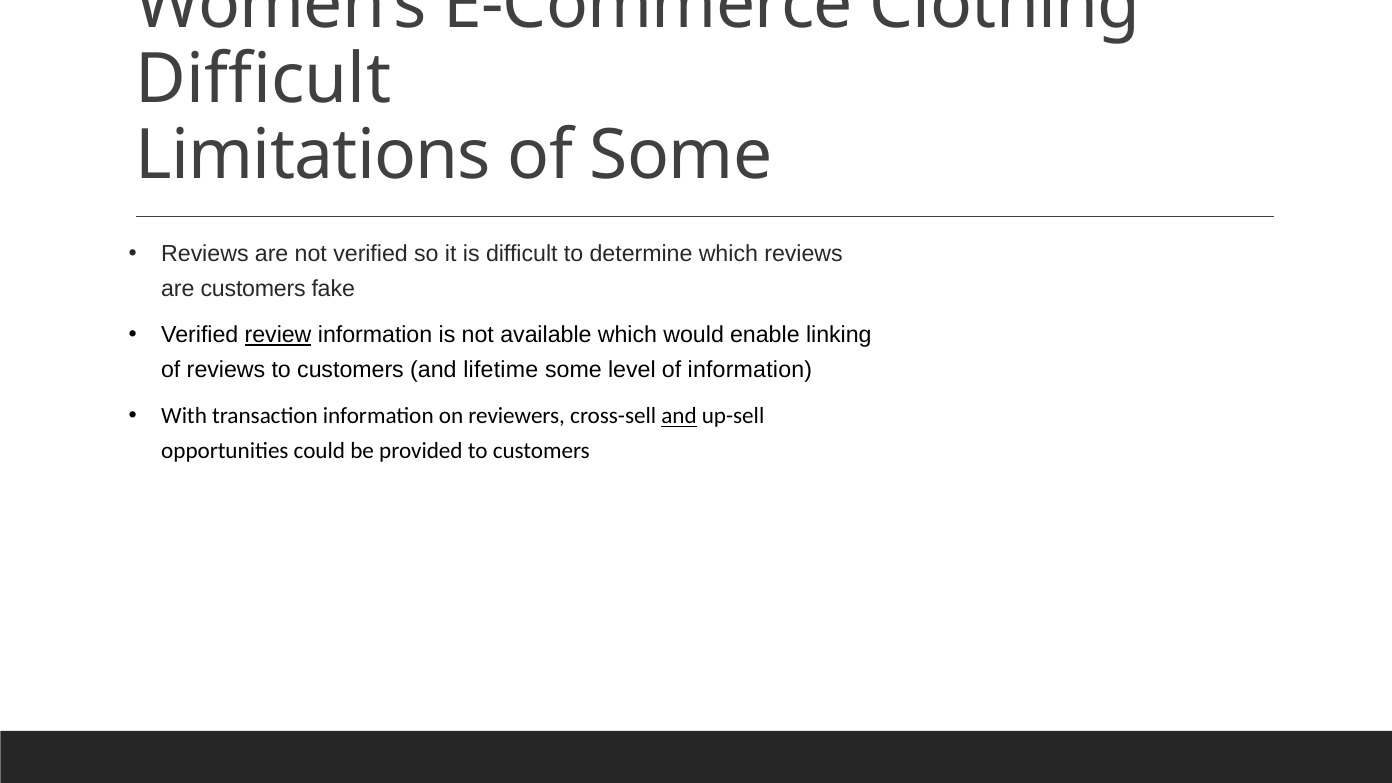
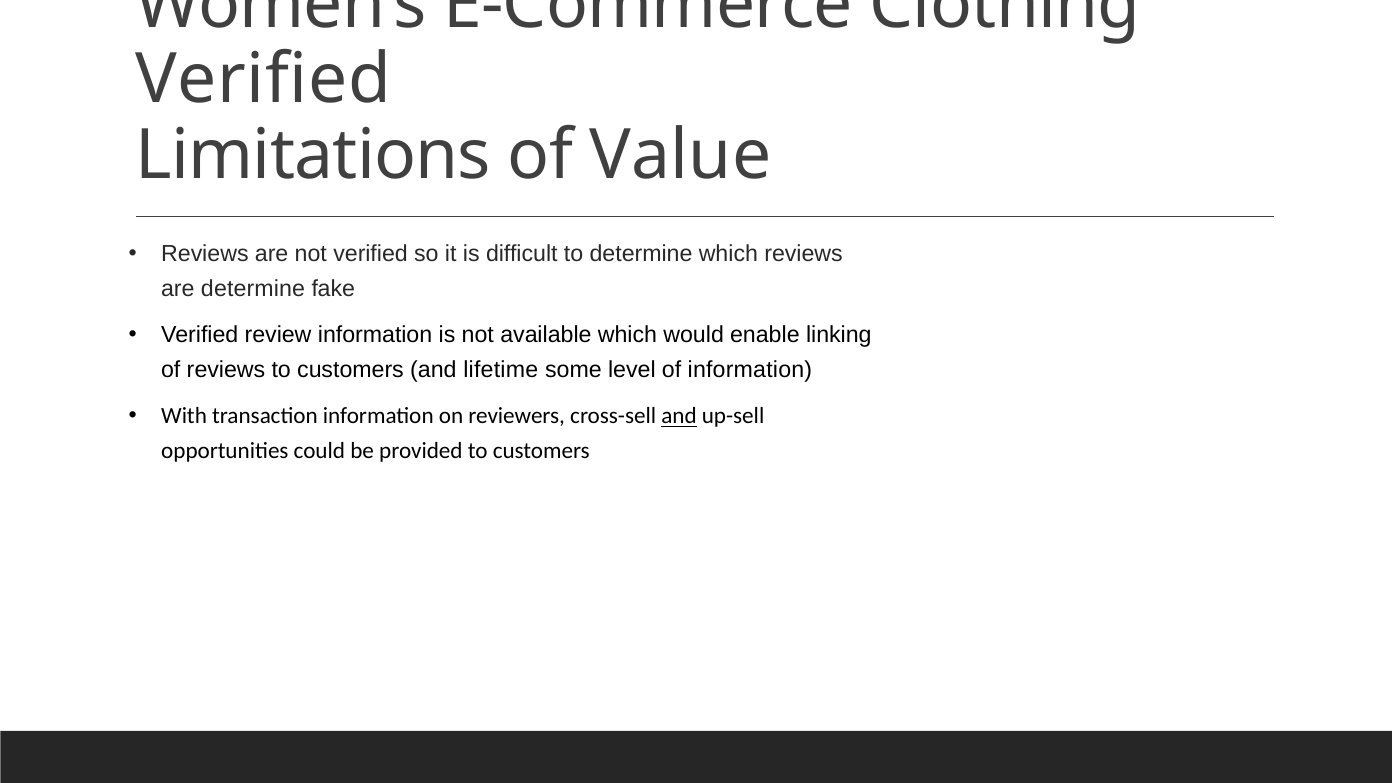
Difficult at (263, 80): Difficult -> Verified
of Some: Some -> Value
are customers: customers -> determine
review underline: present -> none
